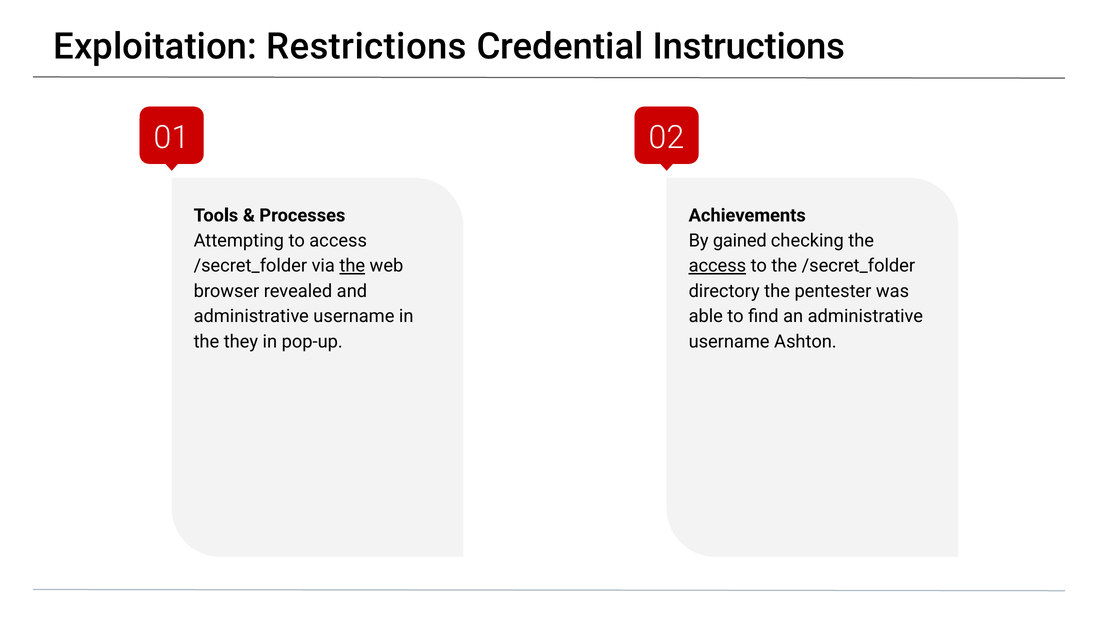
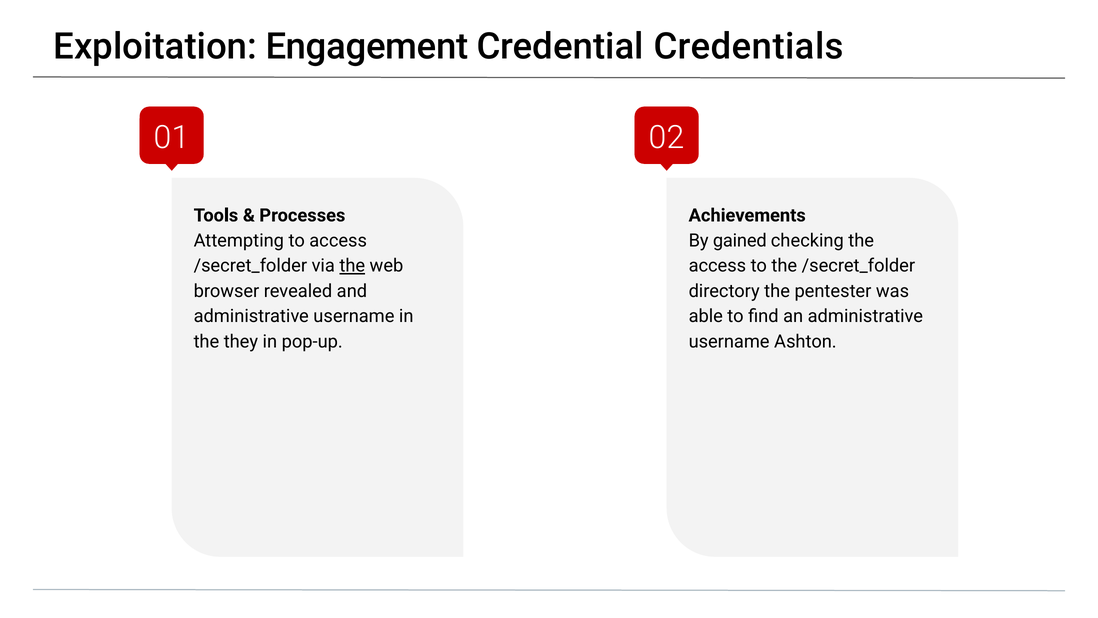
Restrictions: Restrictions -> Engagement
Instructions: Instructions -> Credentials
access at (717, 266) underline: present -> none
